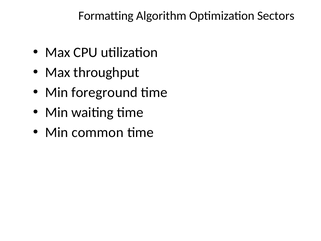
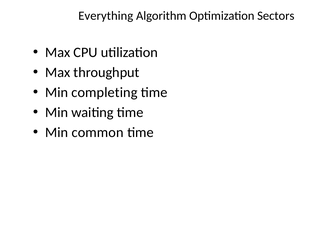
Formatting: Formatting -> Everything
foreground: foreground -> completing
